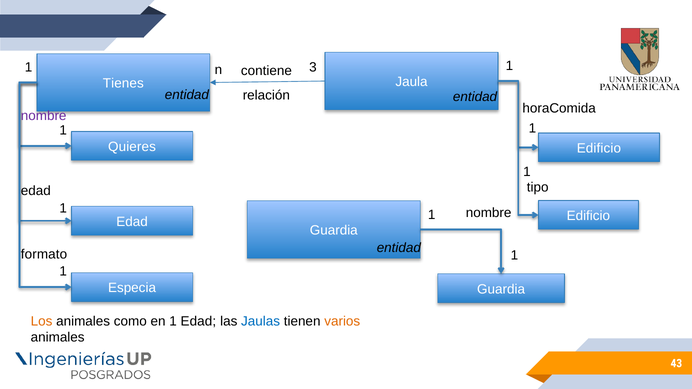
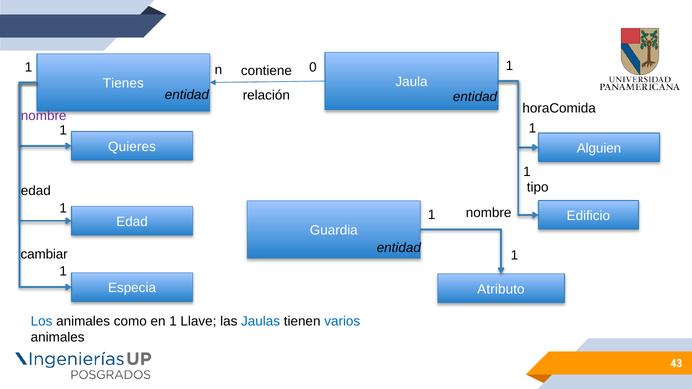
3: 3 -> 0
Edificio at (599, 148): Edificio -> Alguien
formato: formato -> cambiar
Guardia at (501, 289): Guardia -> Atributo
Los colour: orange -> blue
1 Edad: Edad -> Llave
varios colour: orange -> blue
